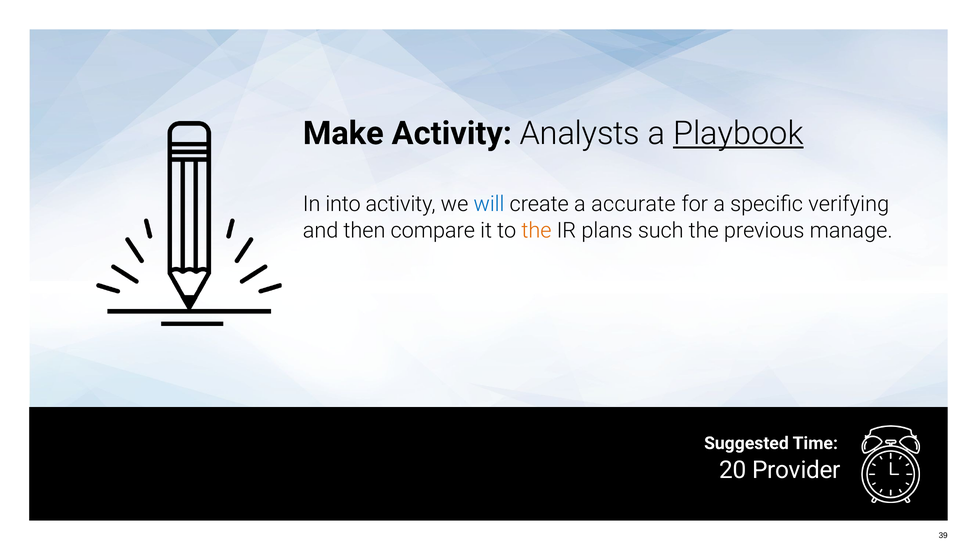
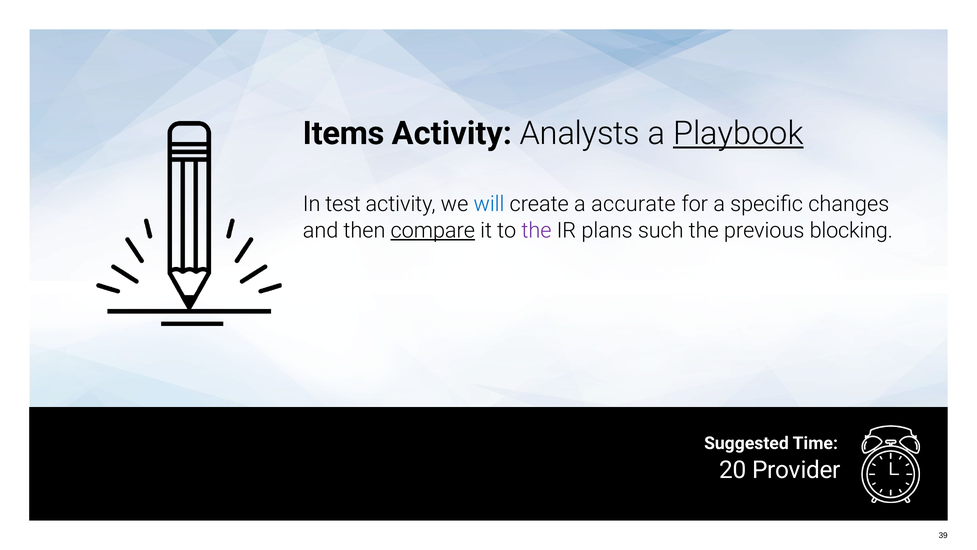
Make: Make -> Items
into: into -> test
verifying: verifying -> changes
compare underline: none -> present
the at (536, 230) colour: orange -> purple
manage: manage -> blocking
